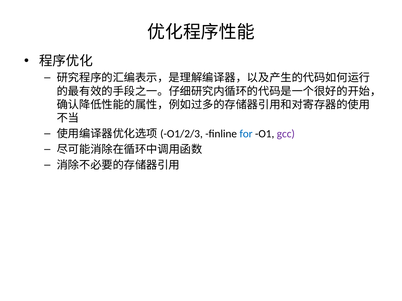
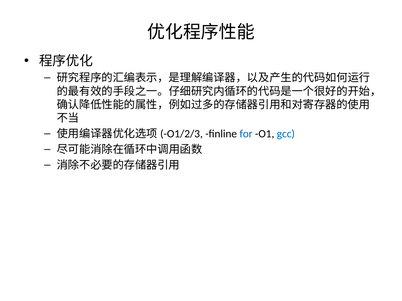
gcc colour: purple -> blue
